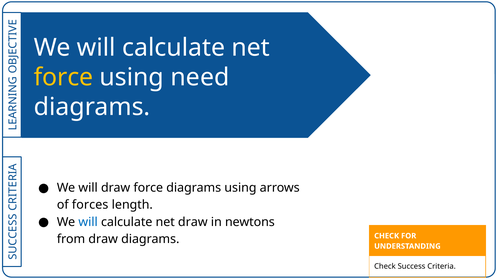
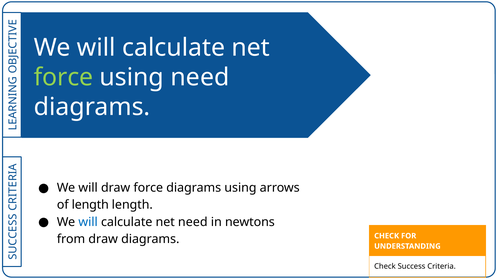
force at (64, 78) colour: yellow -> light green
of forces: forces -> length
net draw: draw -> need
